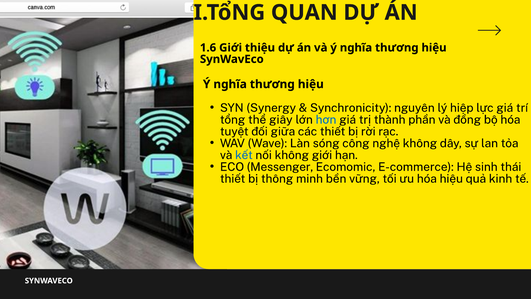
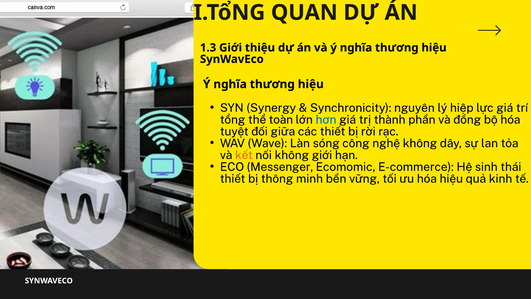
1.6: 1.6 -> 1.3
giây: giây -> toàn
kết colour: blue -> orange
